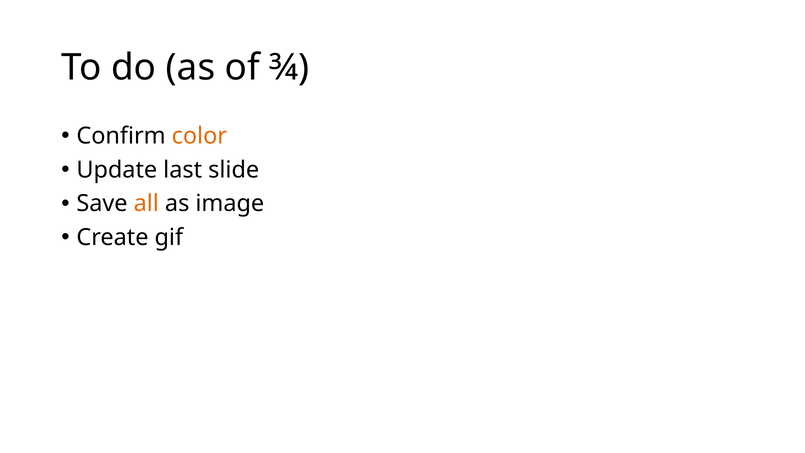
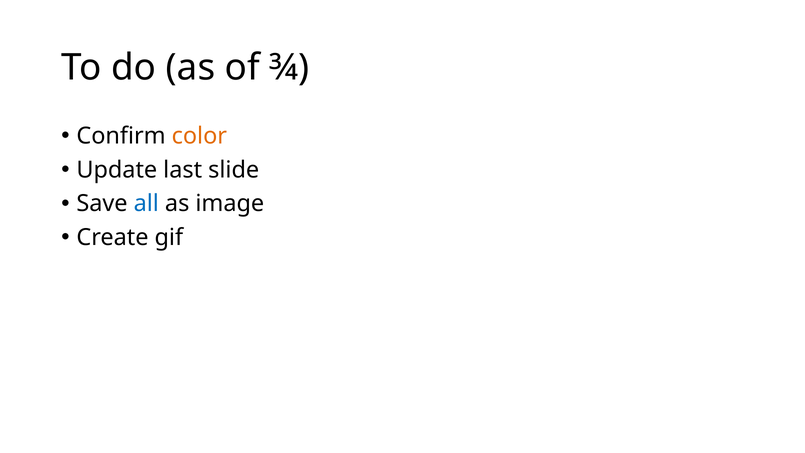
all colour: orange -> blue
